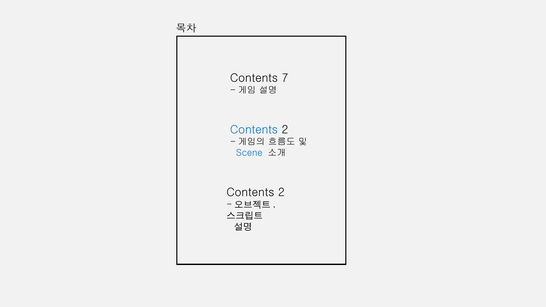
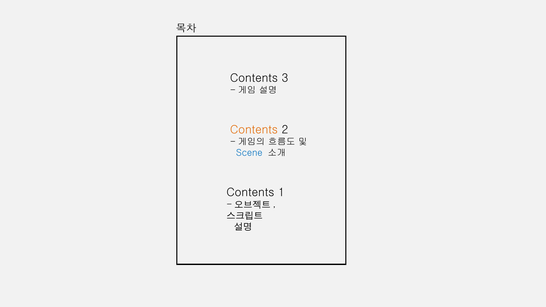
7: 7 -> 3
Contents at (254, 130) colour: blue -> orange
2 at (281, 193): 2 -> 1
